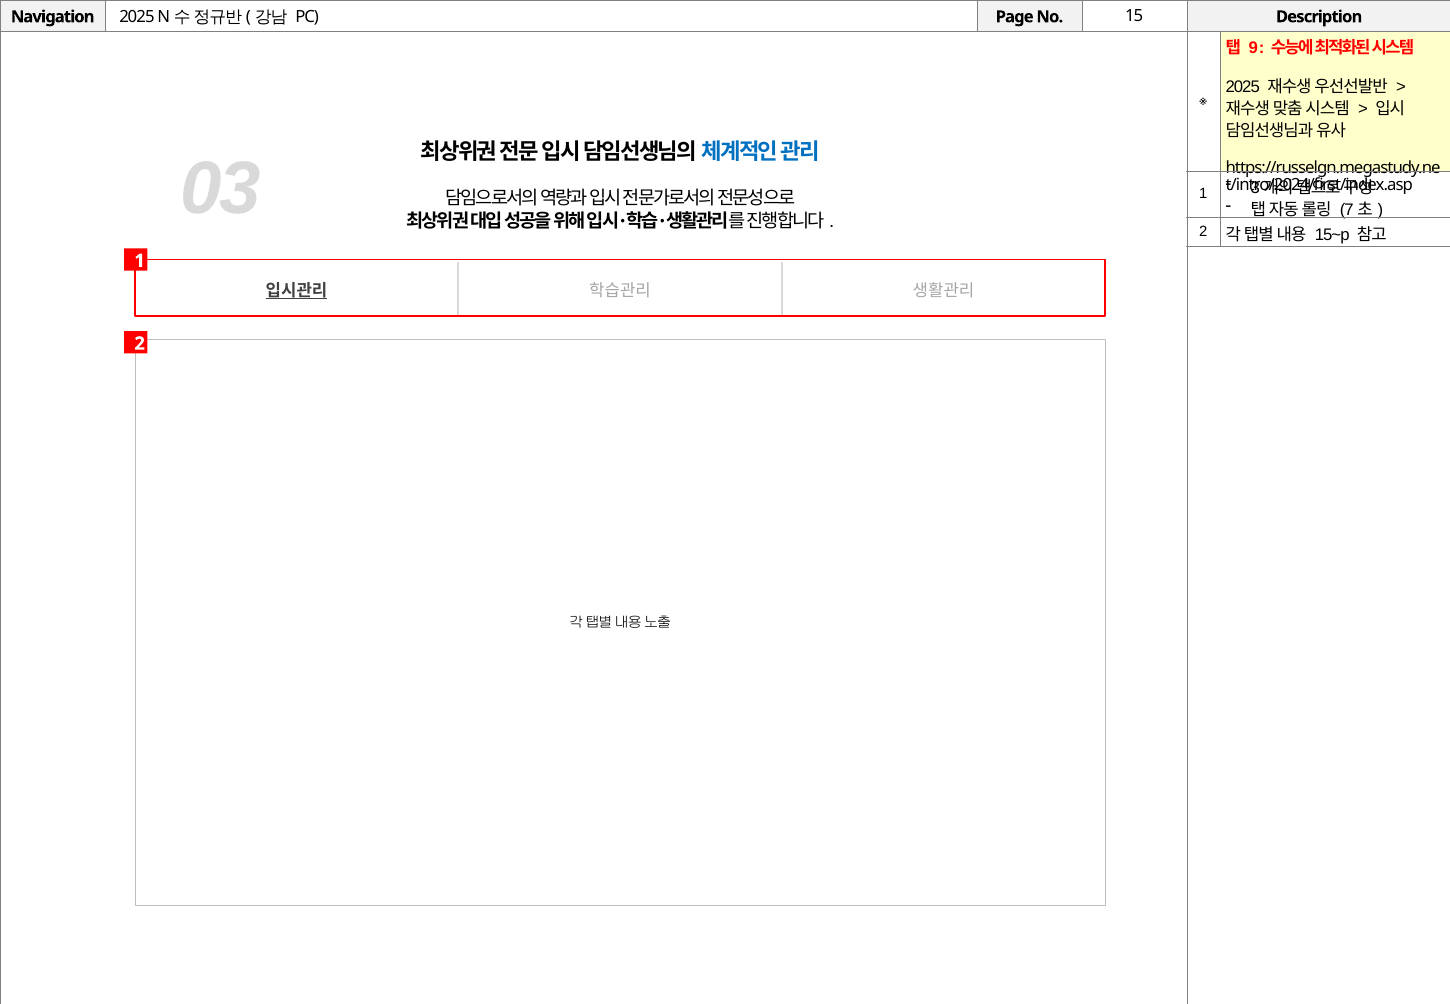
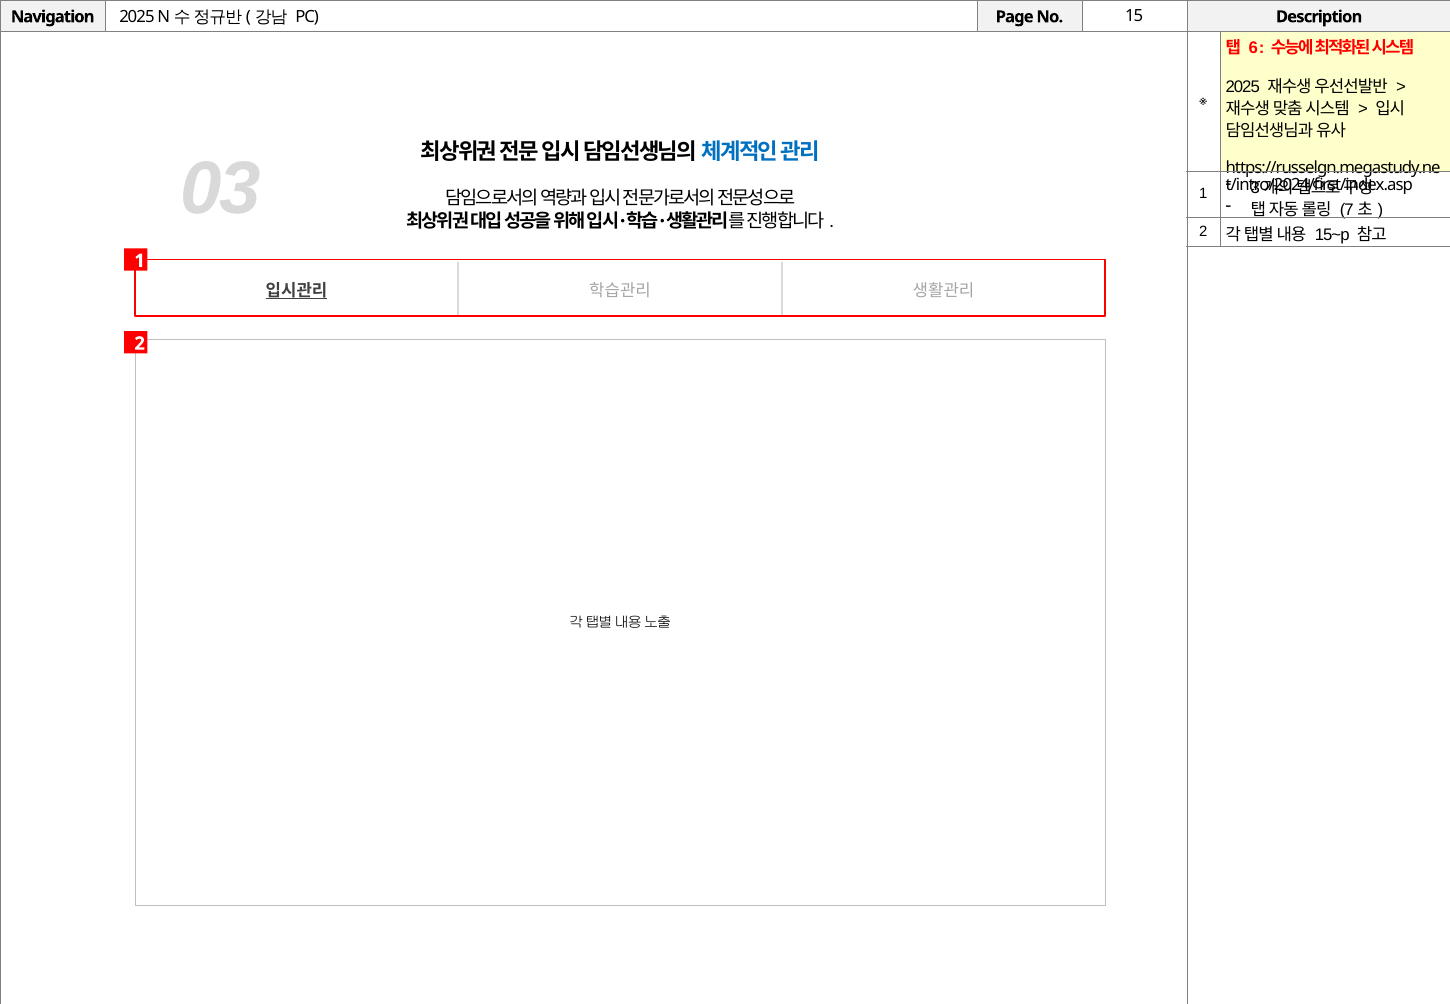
9: 9 -> 6
